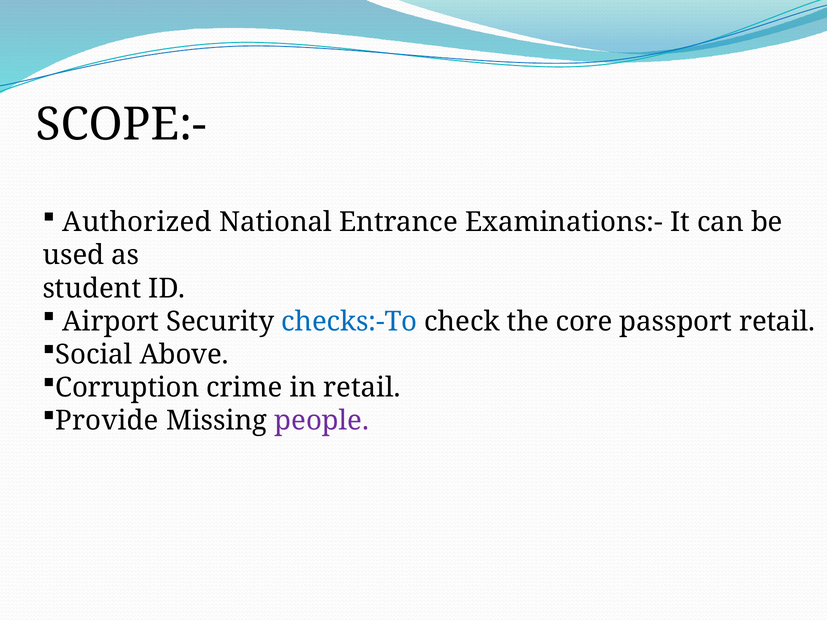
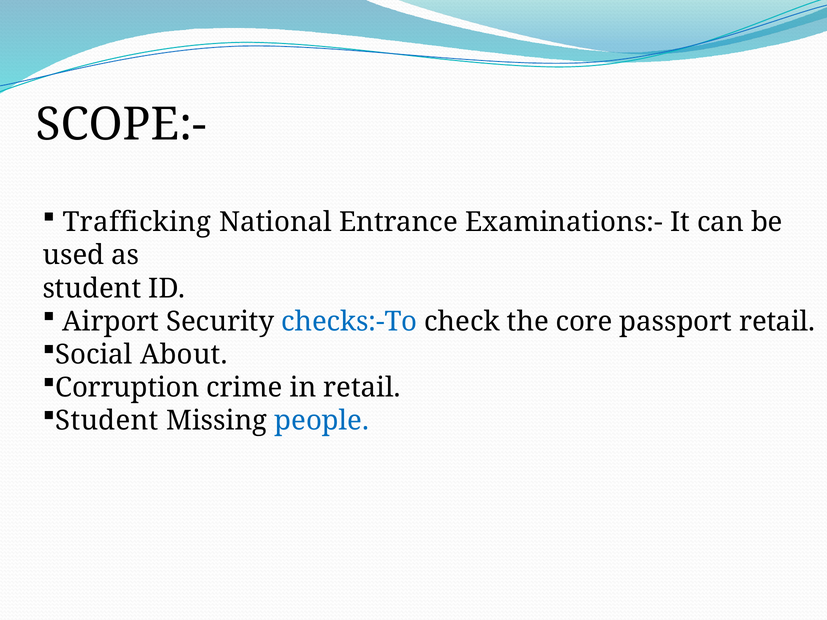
Authorized: Authorized -> Trafficking
Above: Above -> About
Provide at (107, 421): Provide -> Student
people colour: purple -> blue
